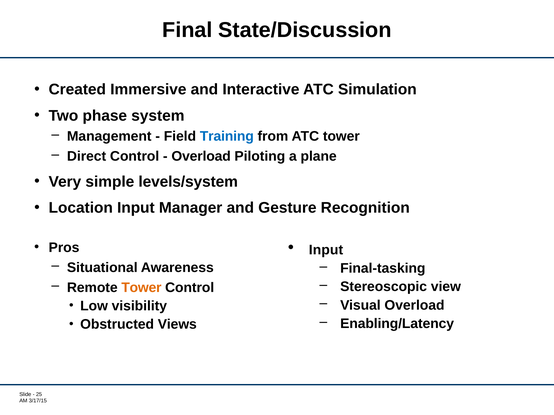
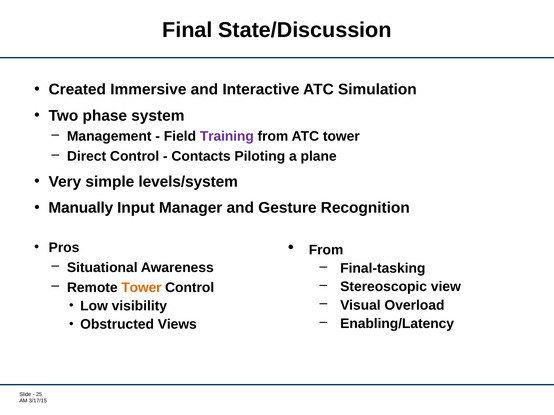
Training colour: blue -> purple
Overload at (201, 157): Overload -> Contacts
Location: Location -> Manually
Input at (326, 250): Input -> From
